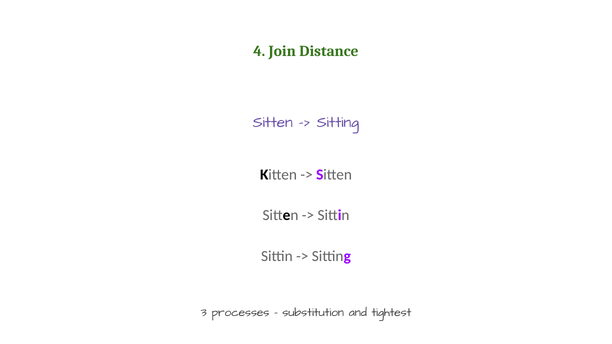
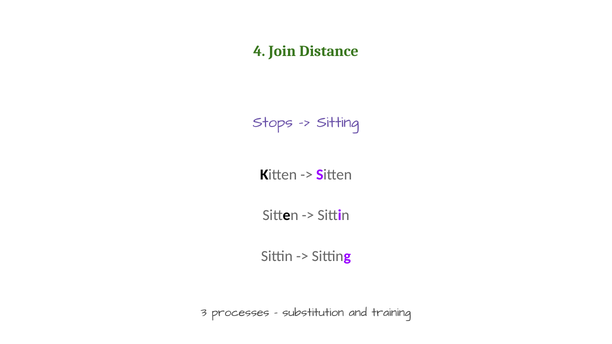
Sitten at (273, 122): Sitten -> Stops
tightest: tightest -> training
